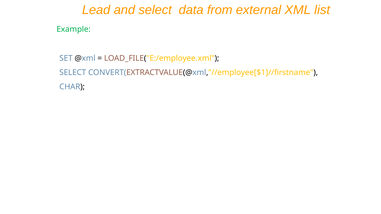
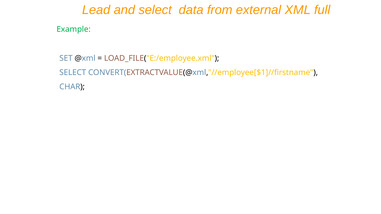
list: list -> full
